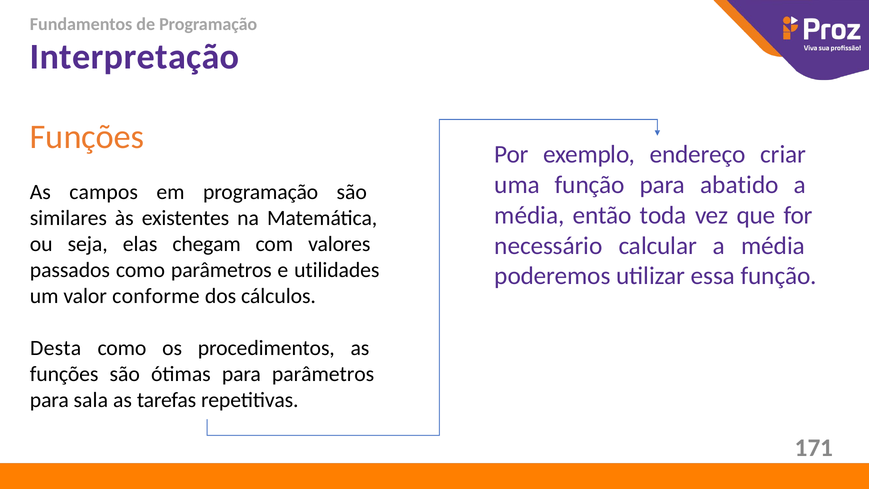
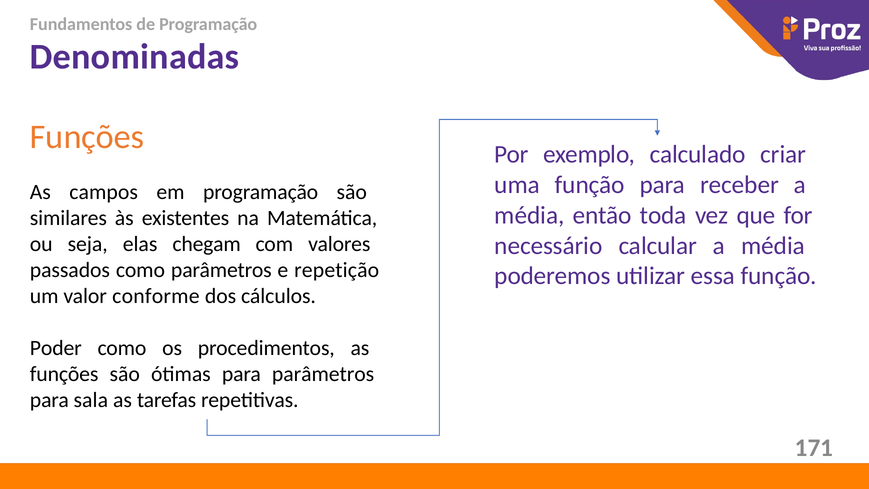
Interpretação: Interpretação -> Denominadas
endereço: endereço -> calculado
abatido: abatido -> receber
utilidades: utilidades -> repetição
Desta: Desta -> Poder
